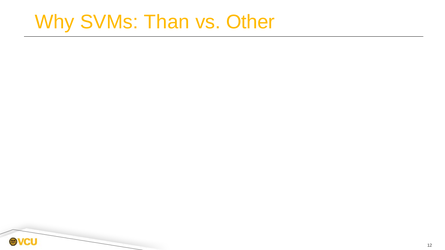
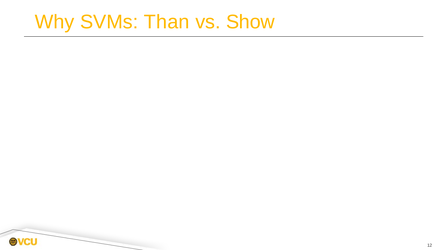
Other: Other -> Show
